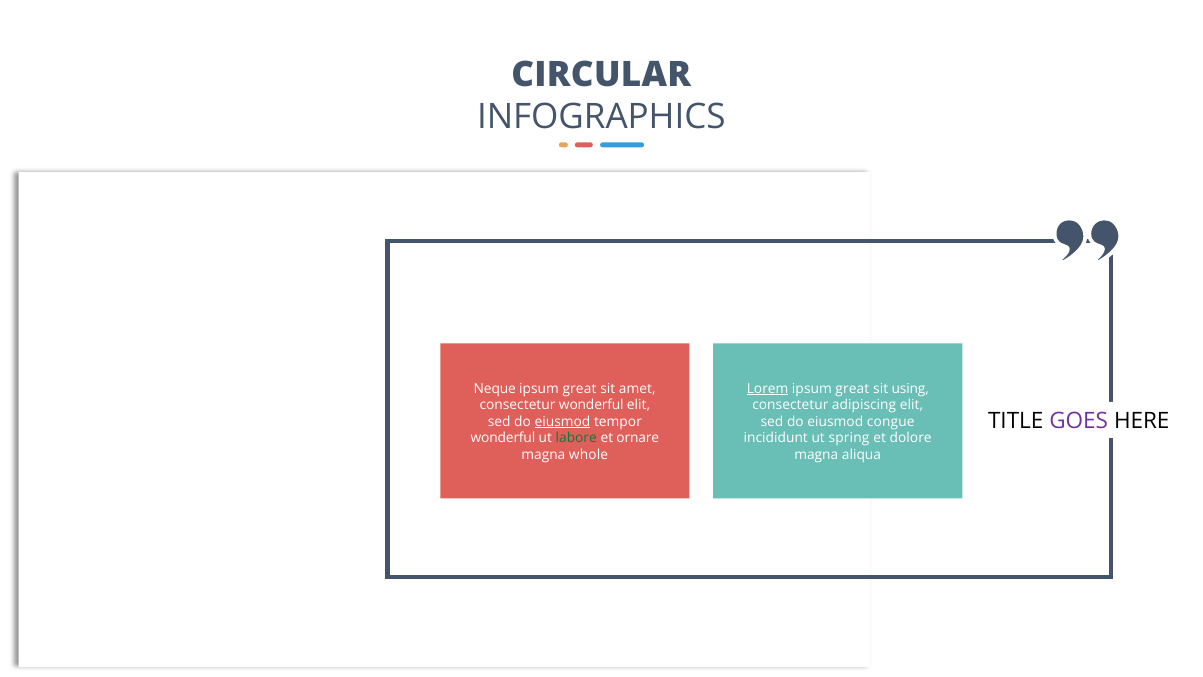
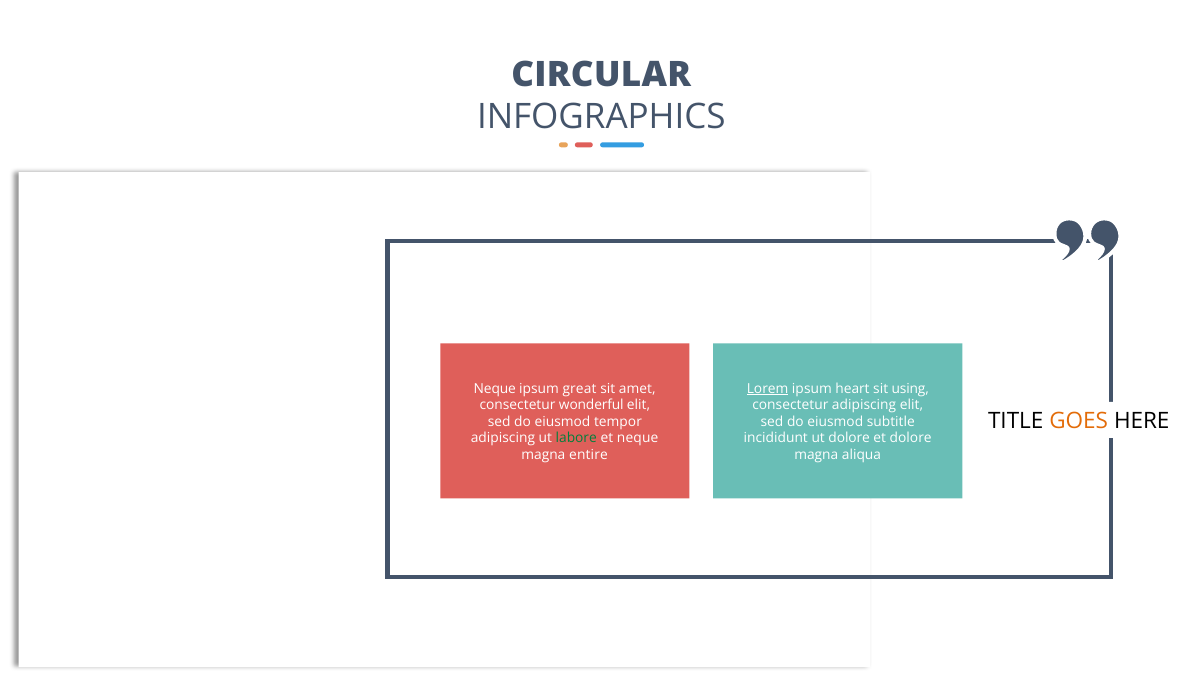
great at (852, 388): great -> heart
GOES colour: purple -> orange
eiusmod at (562, 422) underline: present -> none
congue: congue -> subtitle
wonderful at (503, 438): wonderful -> adipiscing
et ornare: ornare -> neque
ut spring: spring -> dolore
whole: whole -> entire
